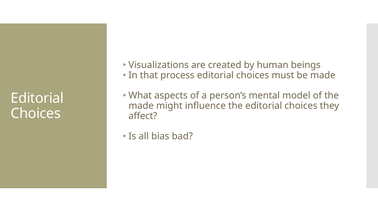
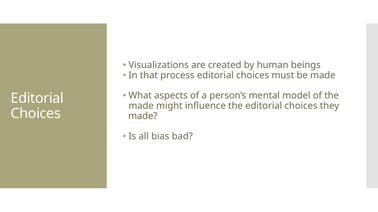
affect at (143, 116): affect -> made
